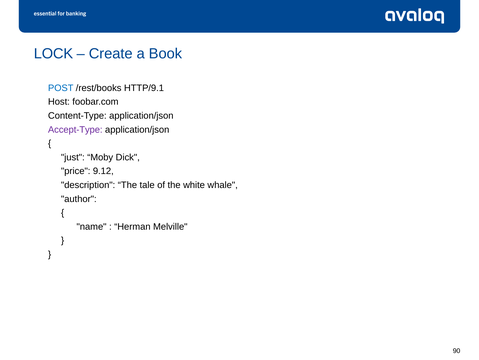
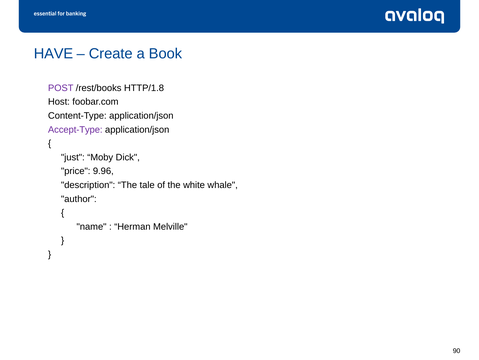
LOCK: LOCK -> HAVE
POST colour: blue -> purple
HTTP/9.1: HTTP/9.1 -> HTTP/1.8
9.12: 9.12 -> 9.96
